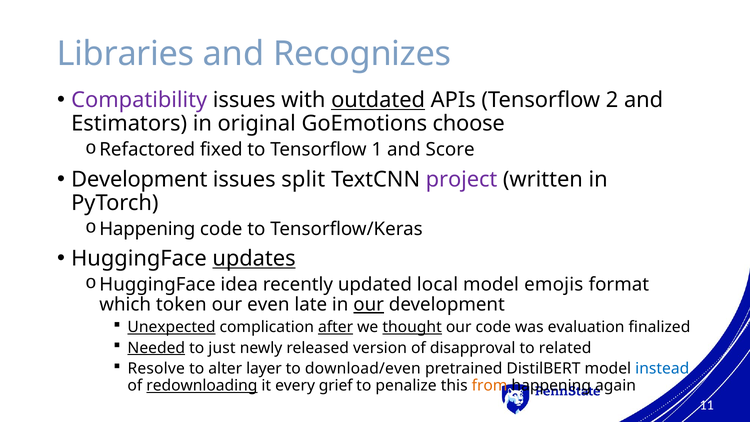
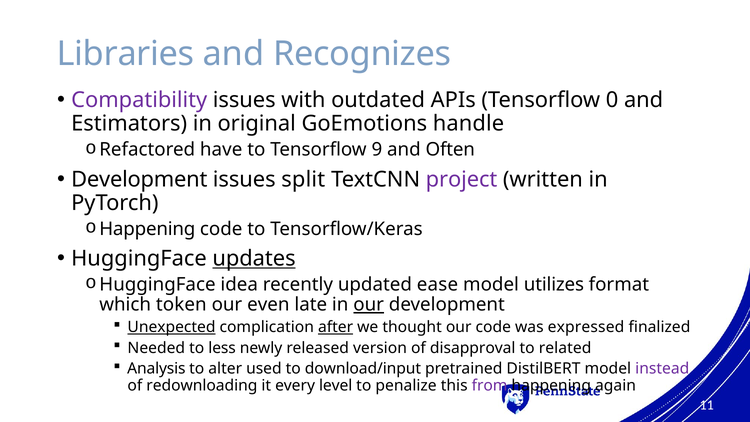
outdated underline: present -> none
2: 2 -> 0
choose: choose -> handle
fixed: fixed -> have
1: 1 -> 9
Score: Score -> Often
local: local -> ease
emojis: emojis -> utilizes
thought underline: present -> none
evaluation: evaluation -> expressed
Needed underline: present -> none
just: just -> less
Resolve: Resolve -> Analysis
layer: layer -> used
download/even: download/even -> download/input
instead colour: blue -> purple
redownloading underline: present -> none
grief: grief -> level
from colour: orange -> purple
